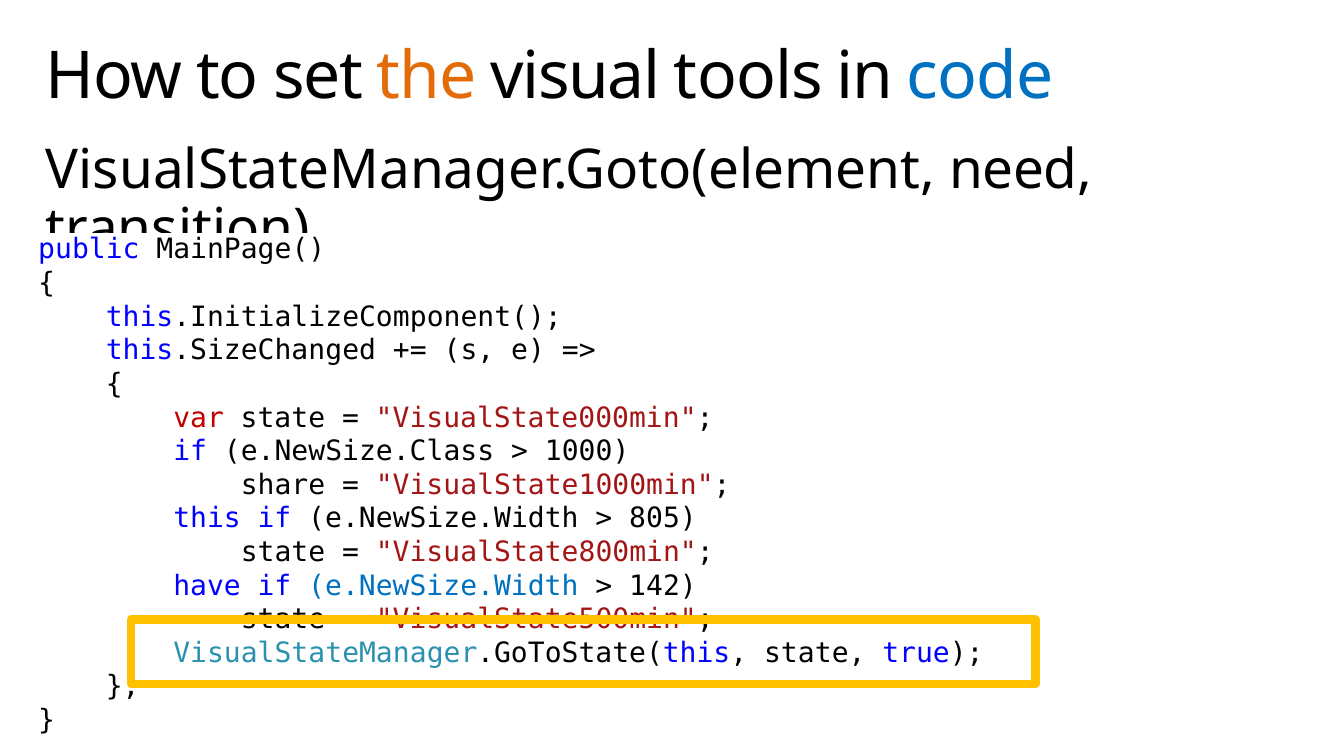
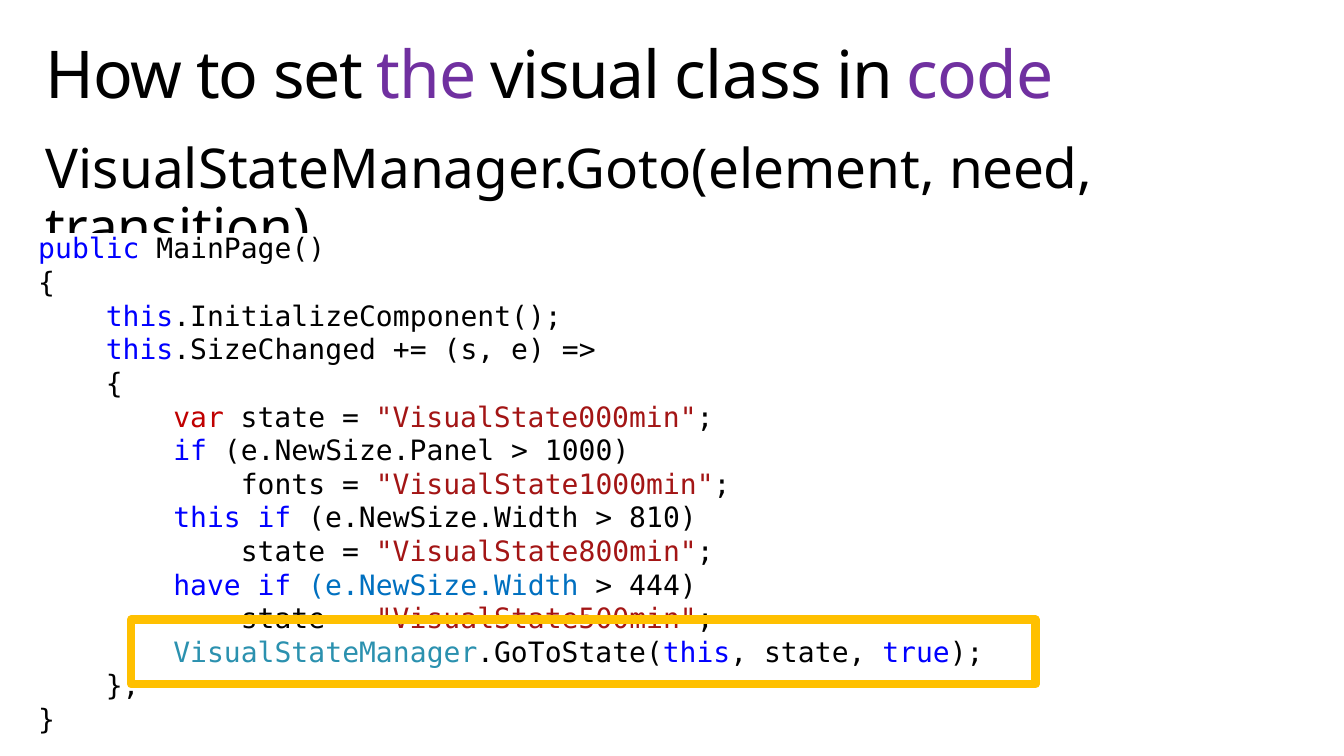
the colour: orange -> purple
tools: tools -> class
code colour: blue -> purple
e.NewSize.Class: e.NewSize.Class -> e.NewSize.Panel
share: share -> fonts
805: 805 -> 810
142: 142 -> 444
